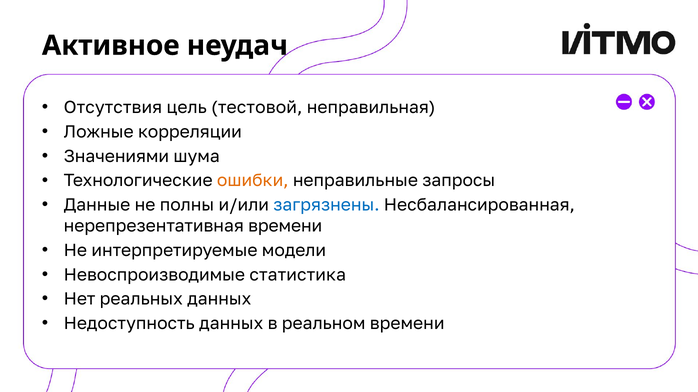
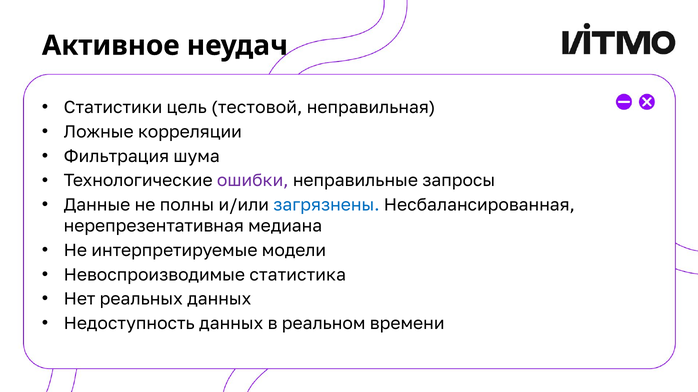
Отсутствия: Отсутствия -> Статистики
Значениями: Значениями -> Фильтрация
ошибки colour: orange -> purple
нерепрезентативная времени: времени -> медиана
